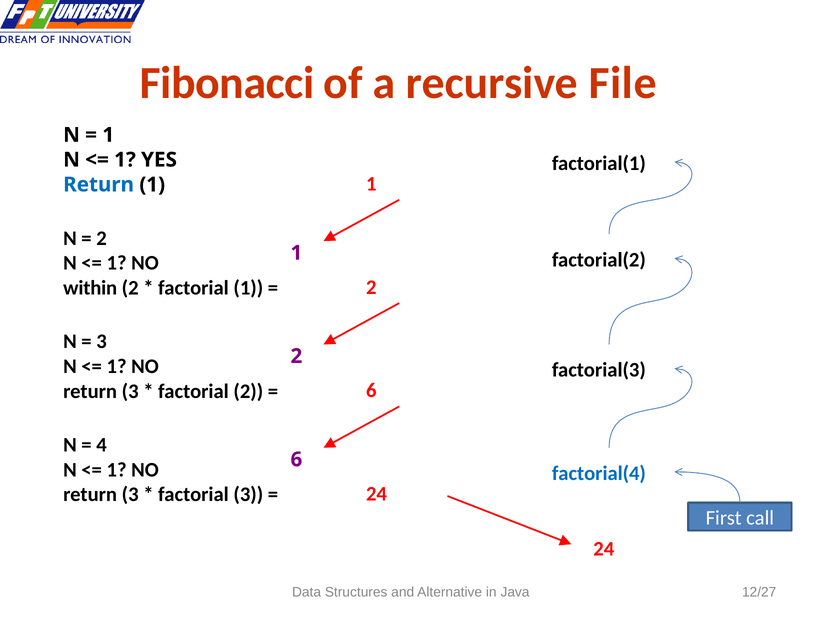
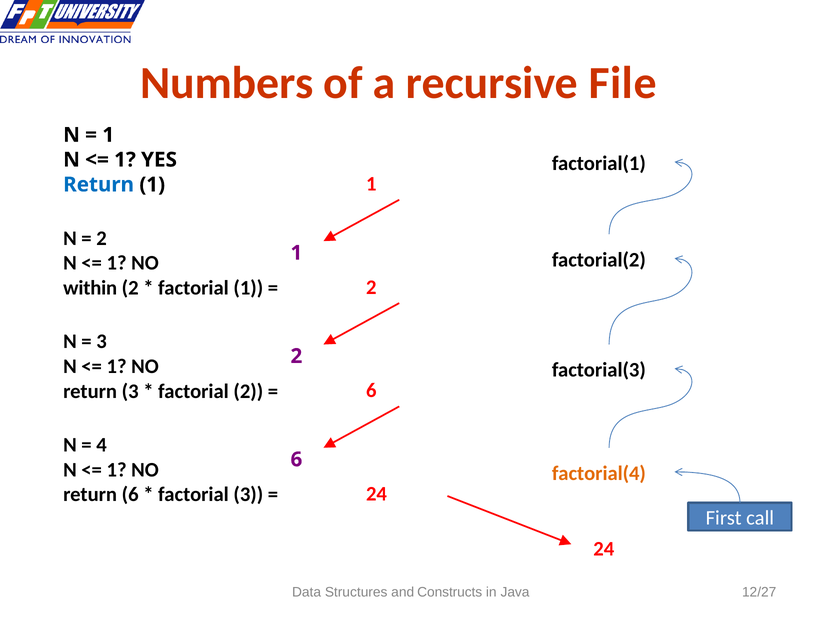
Fibonacci: Fibonacci -> Numbers
factorial(4 colour: blue -> orange
3 at (130, 494): 3 -> 6
Alternative: Alternative -> Constructs
